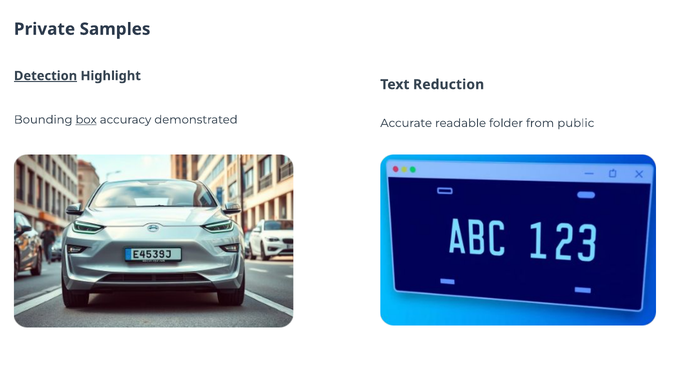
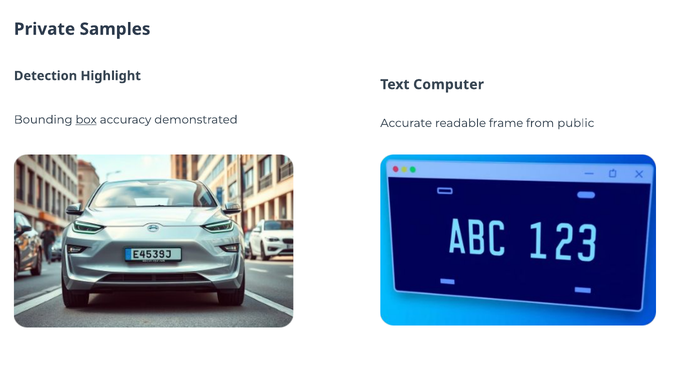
Detection underline: present -> none
Reduction: Reduction -> Computer
folder: folder -> frame
